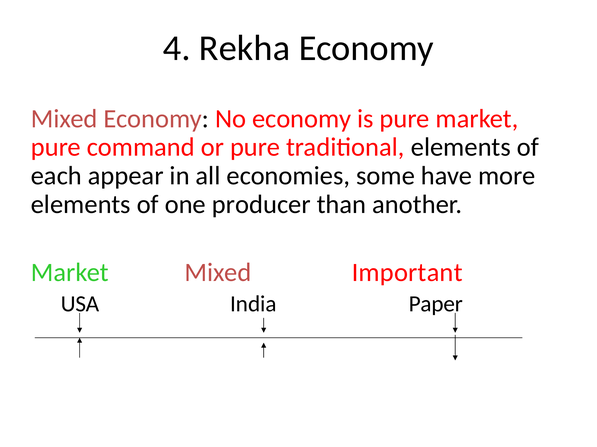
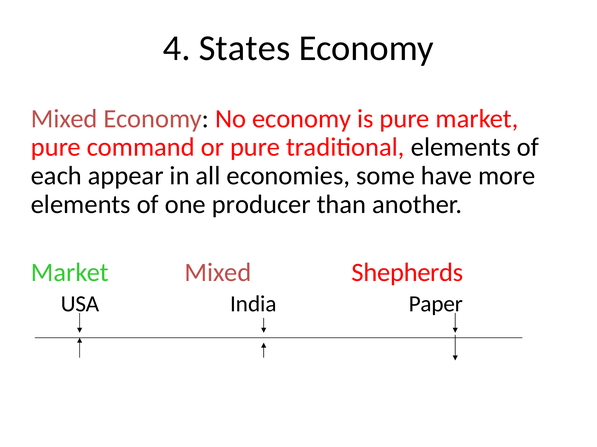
Rekha: Rekha -> States
Important: Important -> Shepherds
